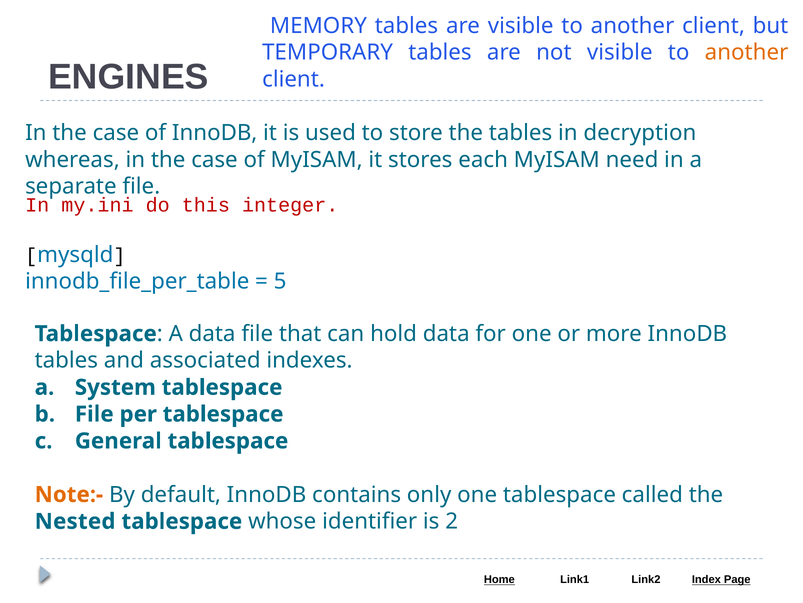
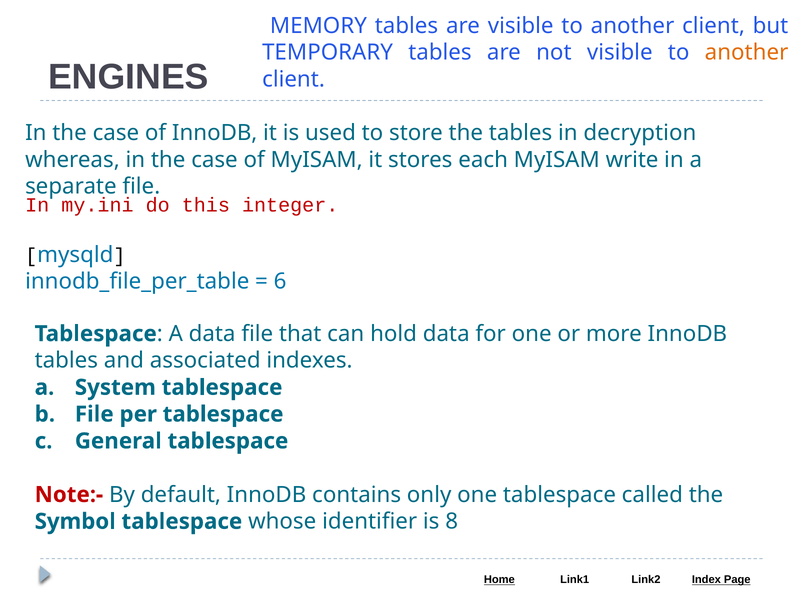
need: need -> write
5: 5 -> 6
Note:- colour: orange -> red
Nested: Nested -> Symbol
2: 2 -> 8
